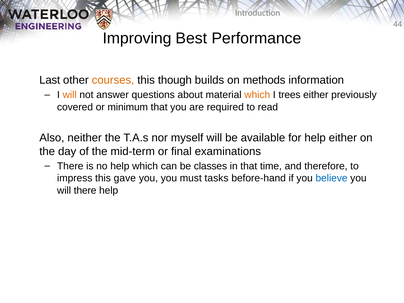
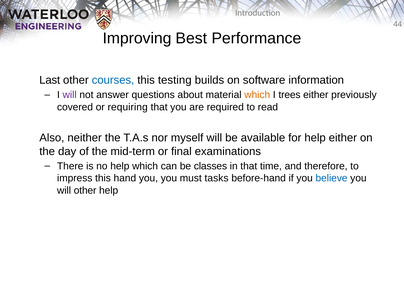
courses colour: orange -> blue
though: though -> testing
methods: methods -> software
will at (70, 95) colour: orange -> purple
minimum: minimum -> requiring
gave: gave -> hand
will there: there -> other
